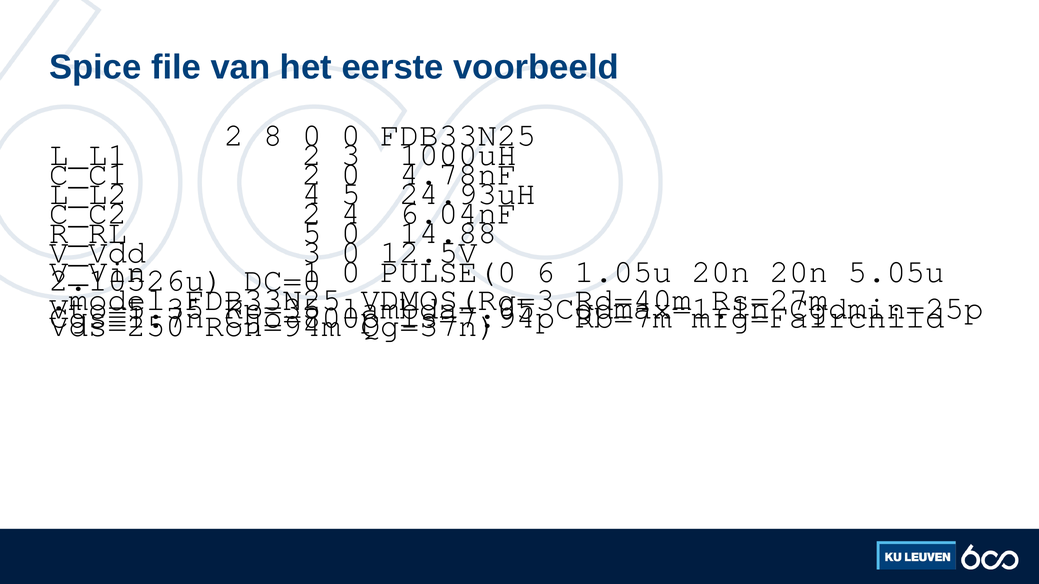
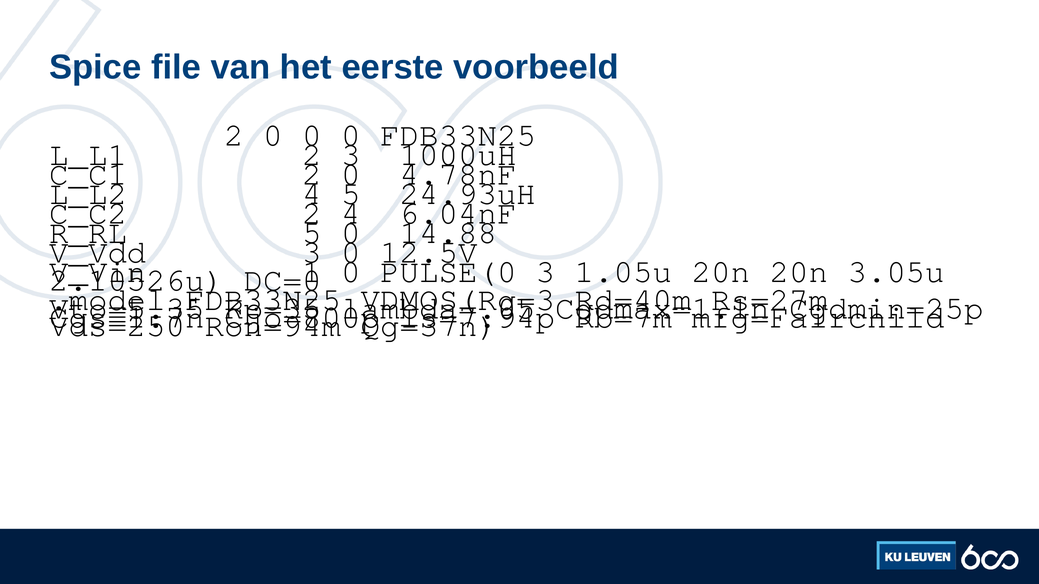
8 at (273, 135): 8 -> 0
6 at (546, 272): 6 -> 3
5.05u: 5.05u -> 3.05u
